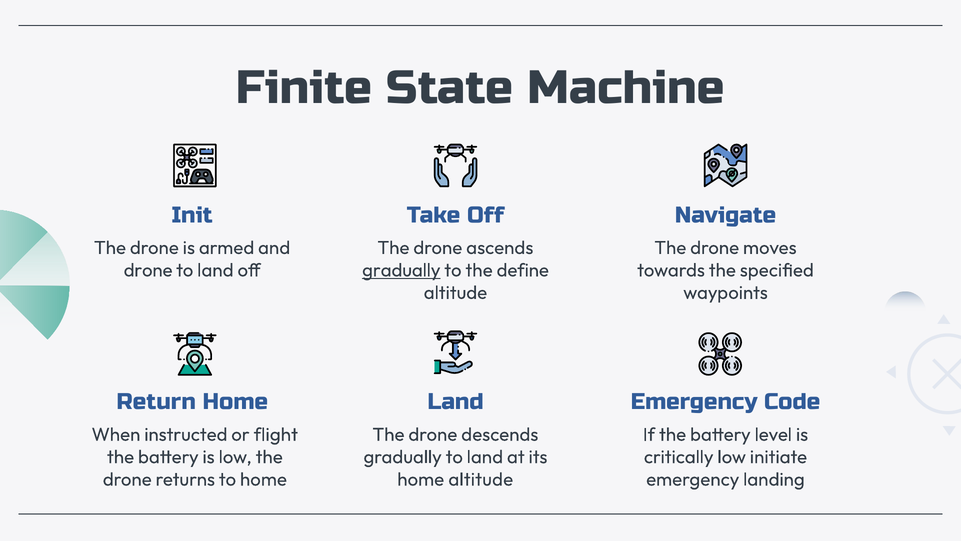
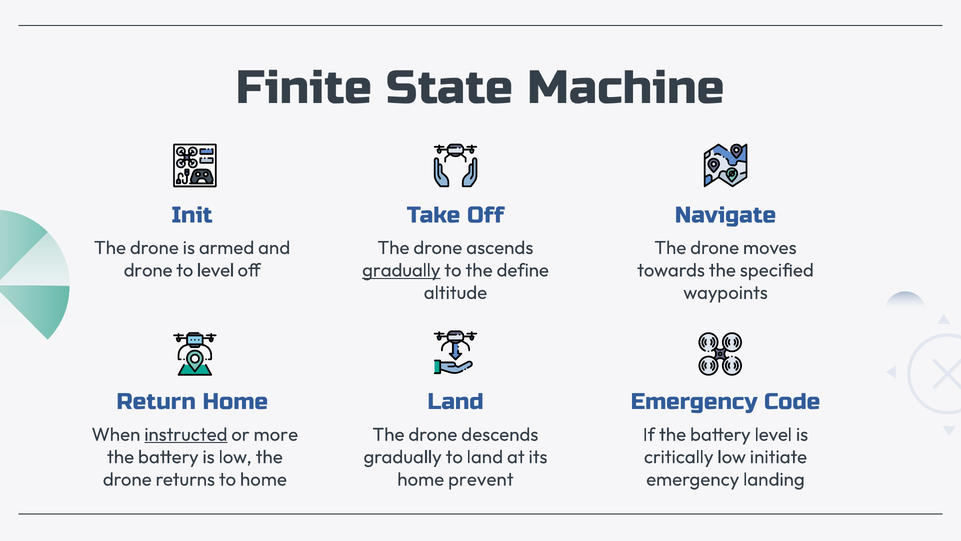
land at (215, 270): land -> level
instructed underline: none -> present
flight: flight -> more
home altitude: altitude -> prevent
